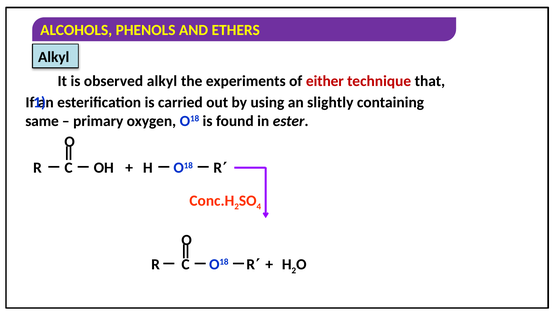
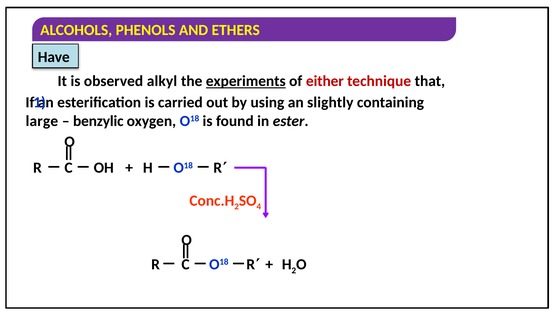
Alkyl at (54, 57): Alkyl -> Have
experiments underline: none -> present
same: same -> large
primary: primary -> benzylic
